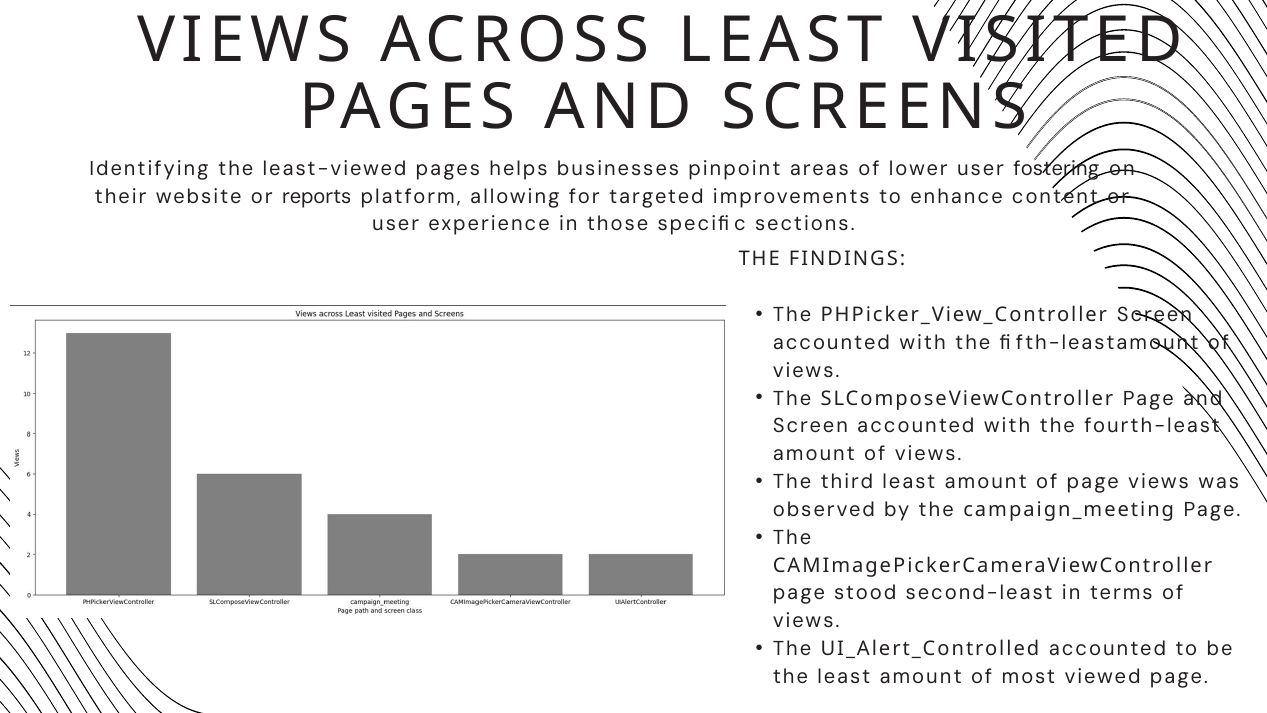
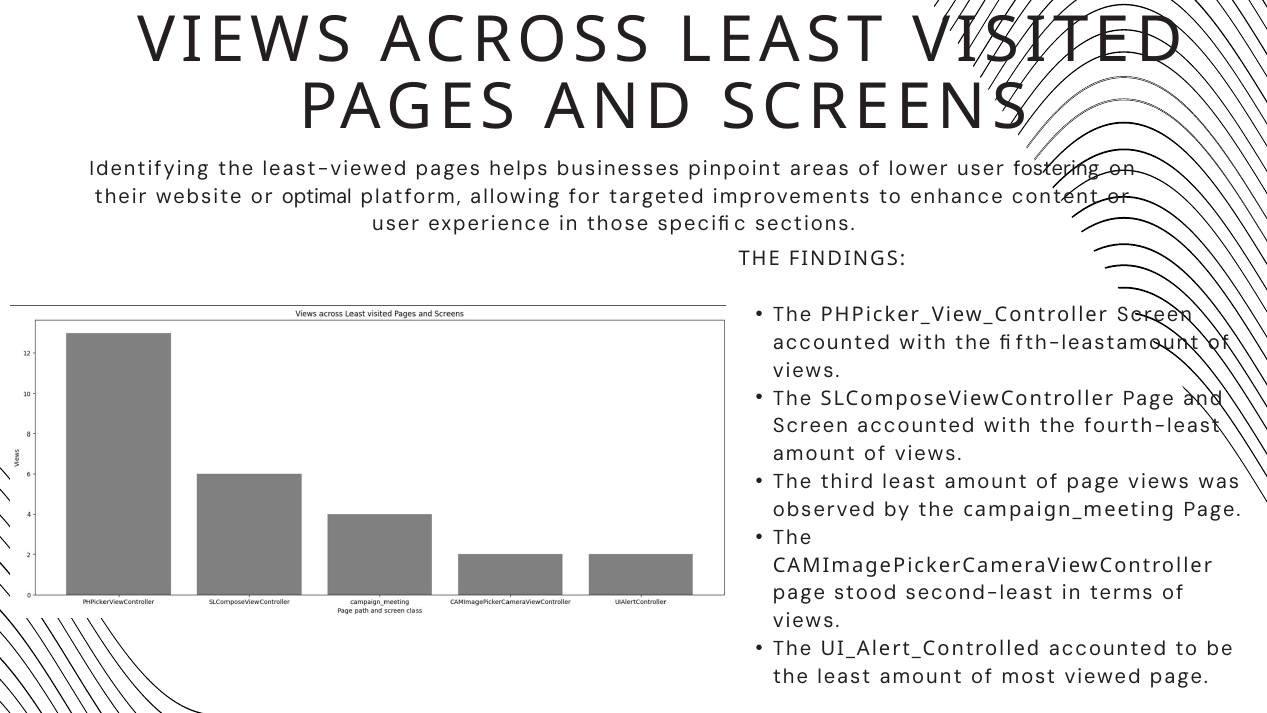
reports: reports -> optimal
